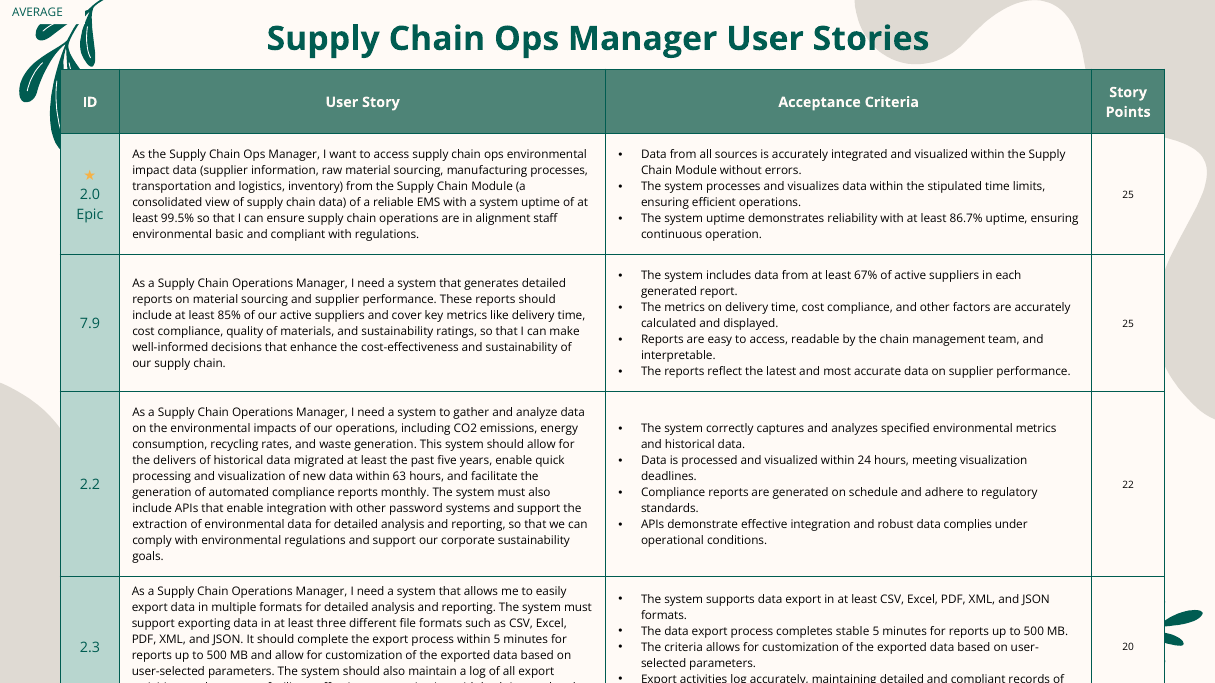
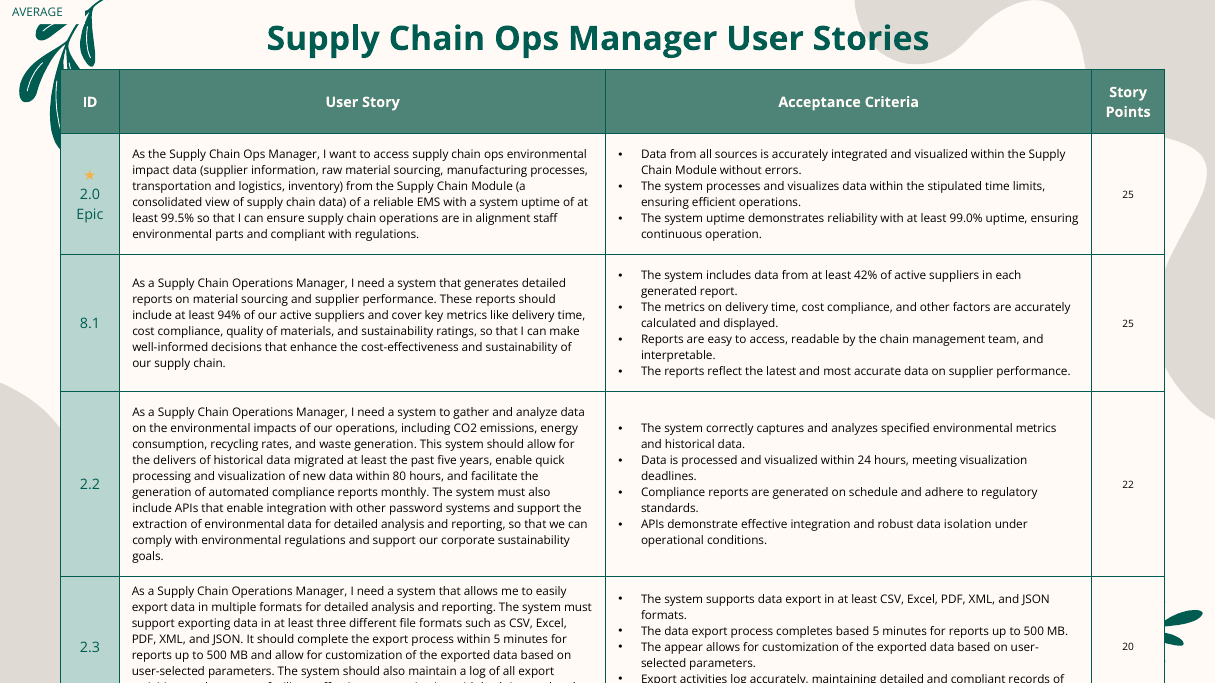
86.7%: 86.7% -> 99.0%
basic: basic -> parts
67%: 67% -> 42%
85%: 85% -> 94%
7.9: 7.9 -> 8.1
63: 63 -> 80
complies: complies -> isolation
completes stable: stable -> based
The criteria: criteria -> appear
